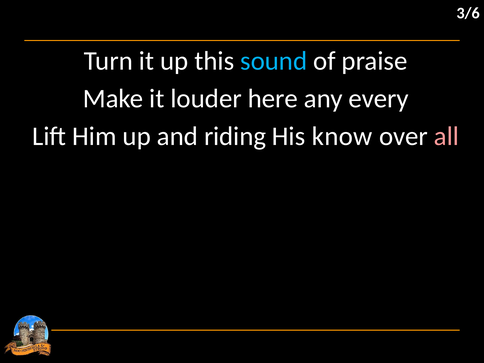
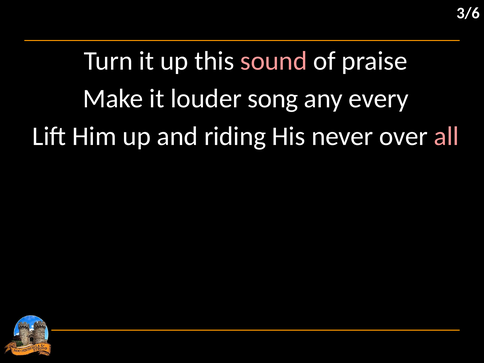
sound colour: light blue -> pink
here: here -> song
know: know -> never
